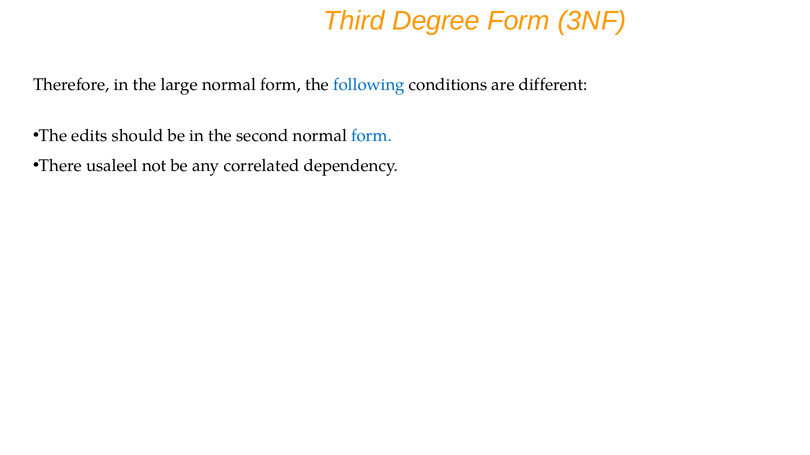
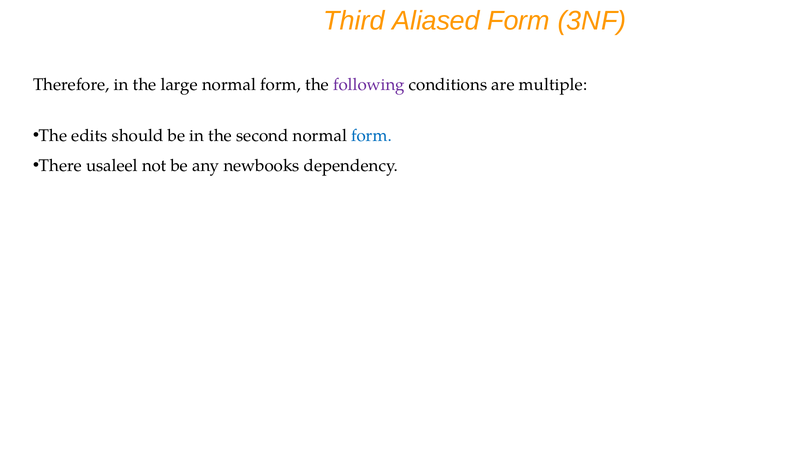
Degree: Degree -> Aliased
following colour: blue -> purple
different: different -> multiple
correlated: correlated -> newbooks
